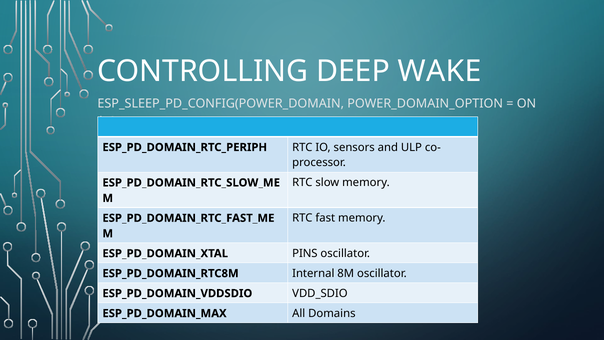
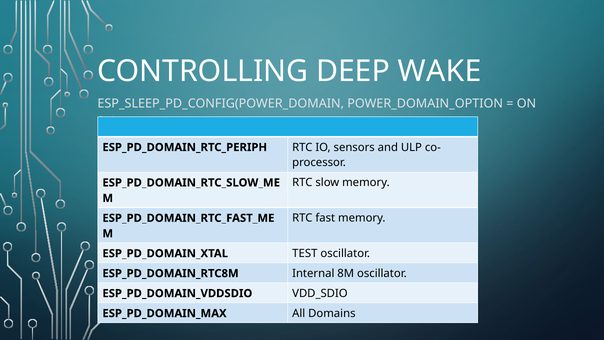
PINS: PINS -> TEST
